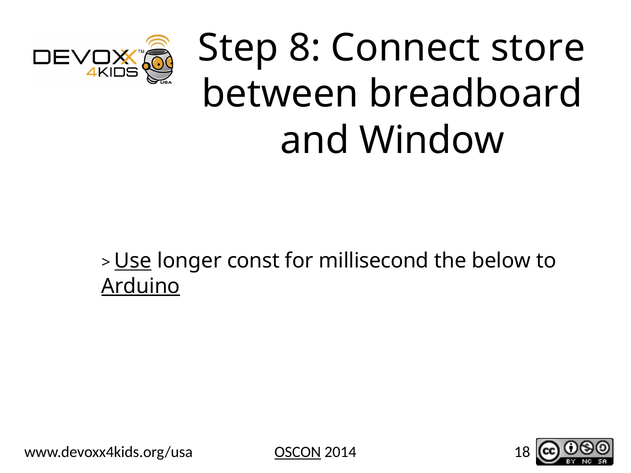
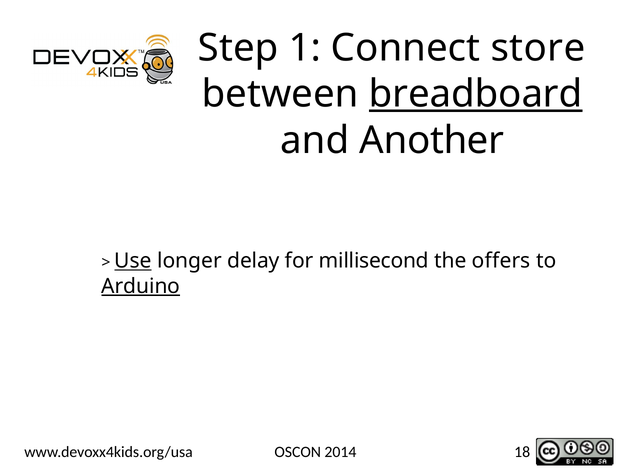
8: 8 -> 1
breadboard underline: none -> present
Window: Window -> Another
const: const -> delay
below: below -> offers
OSCON underline: present -> none
